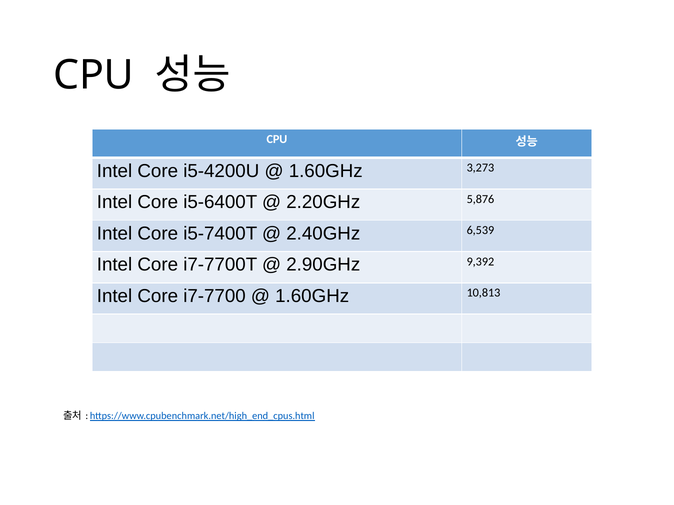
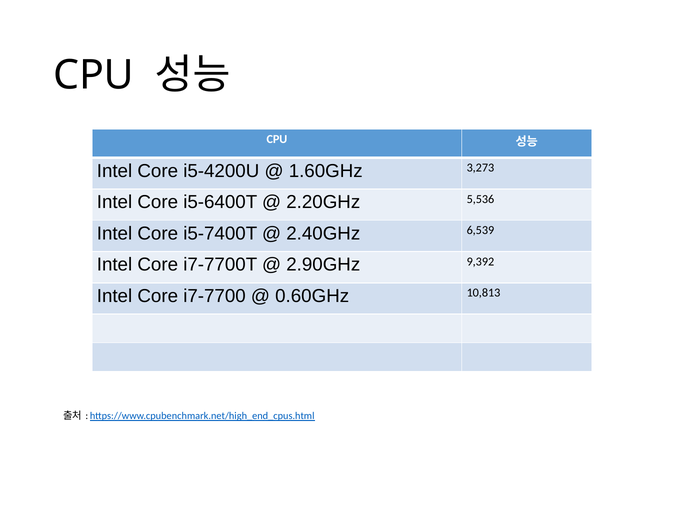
5,876: 5,876 -> 5,536
1.60GHz at (312, 296): 1.60GHz -> 0.60GHz
